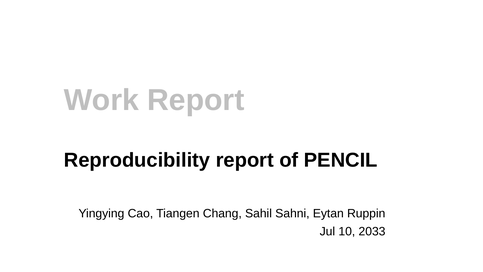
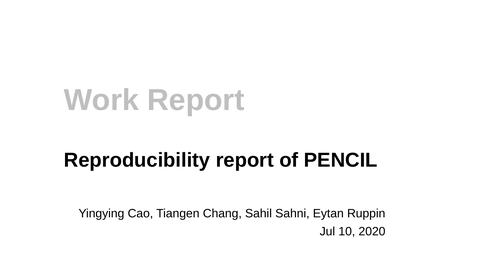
2033: 2033 -> 2020
